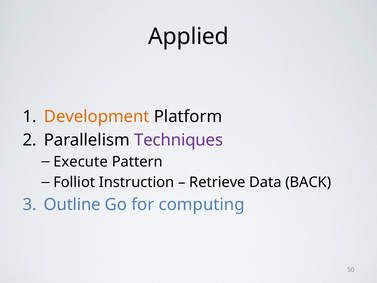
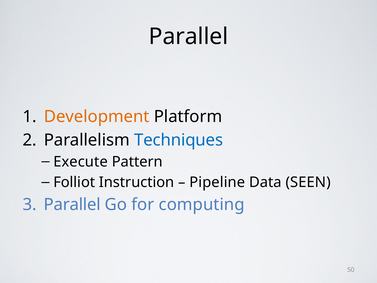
Applied at (189, 36): Applied -> Parallel
Techniques colour: purple -> blue
Retrieve: Retrieve -> Pipeline
BACK: BACK -> SEEN
Outline at (72, 204): Outline -> Parallel
